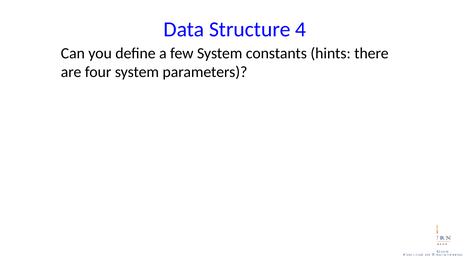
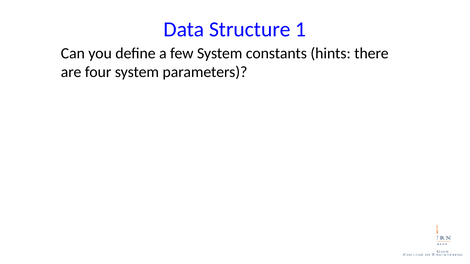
4: 4 -> 1
